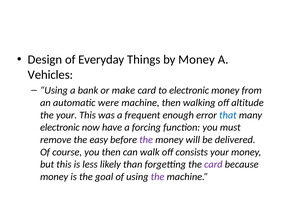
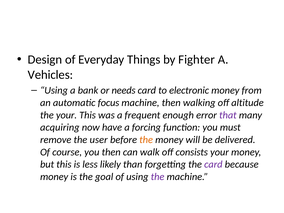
by Money: Money -> Fighter
make: make -> needs
were: were -> focus
that colour: blue -> purple
electronic at (60, 127): electronic -> acquiring
easy: easy -> user
the at (146, 140) colour: purple -> orange
